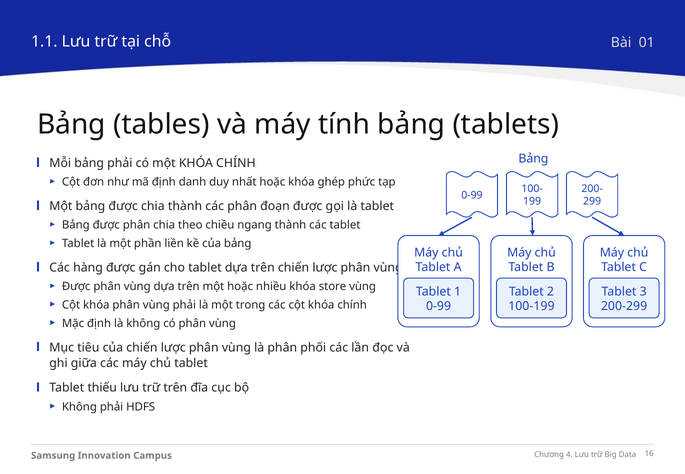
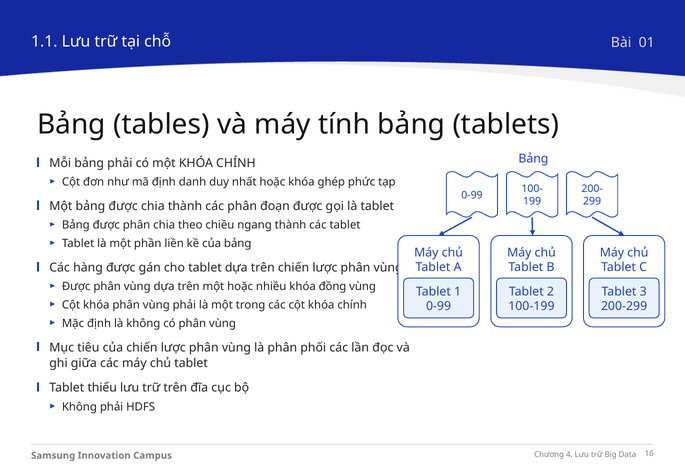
store: store -> đồng
